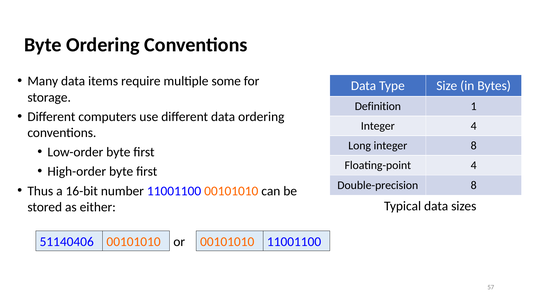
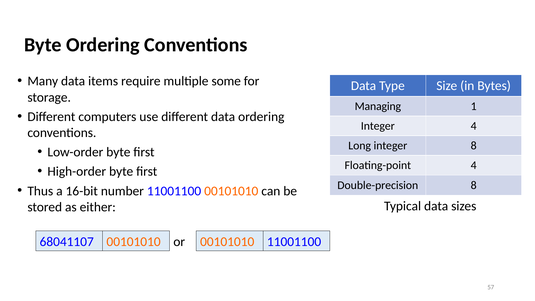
Definition: Definition -> Managing
51140406: 51140406 -> 68041107
